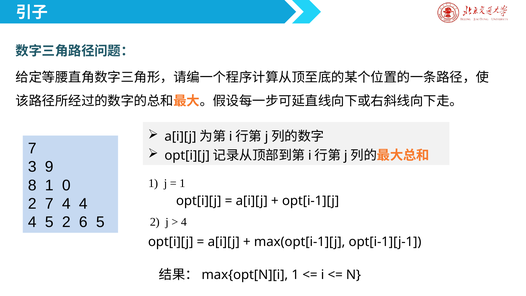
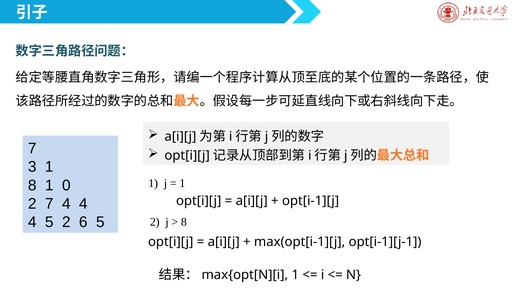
3 9: 9 -> 1
4 at (184, 222): 4 -> 8
